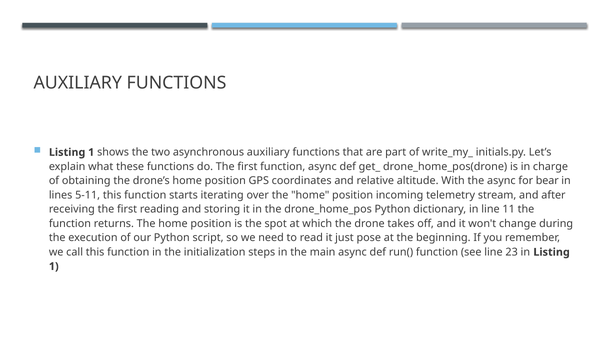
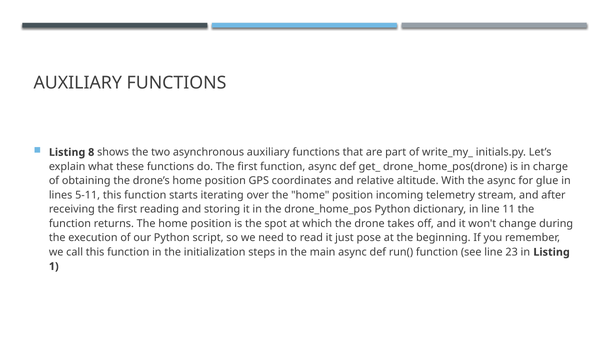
1 at (91, 152): 1 -> 8
bear: bear -> glue
